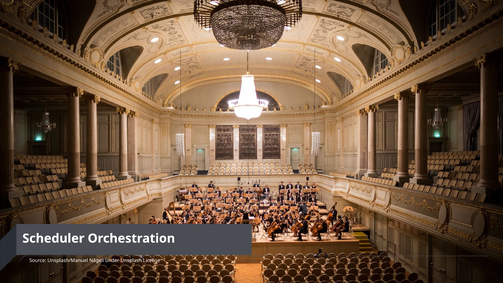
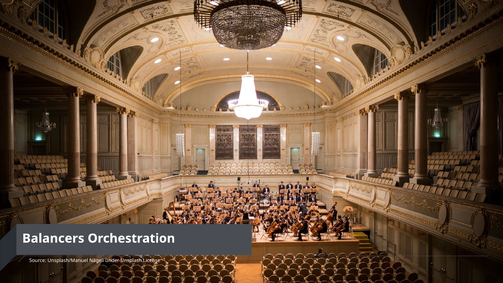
Scheduler: Scheduler -> Balancers
